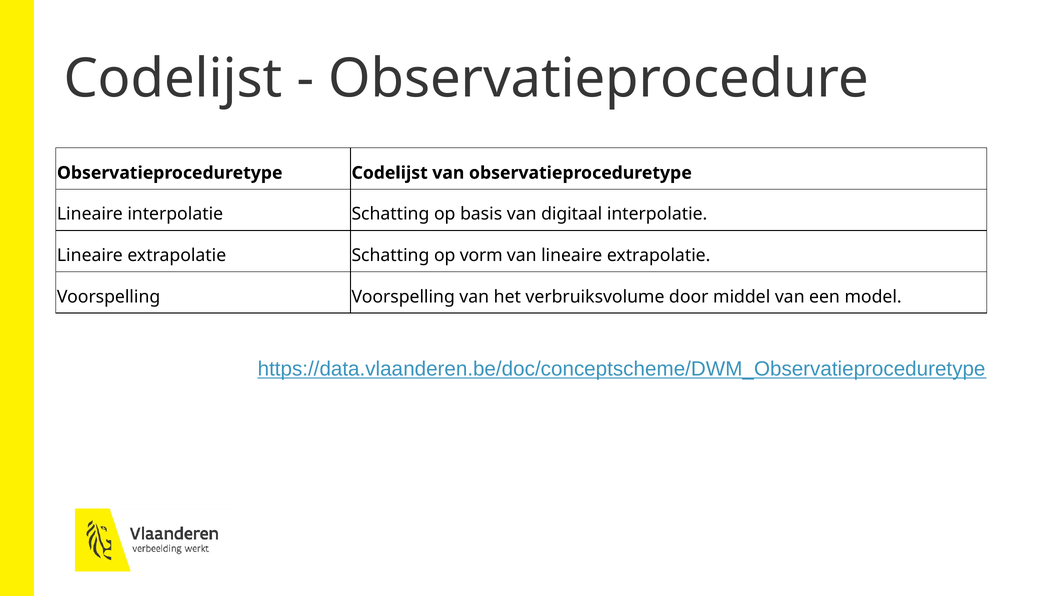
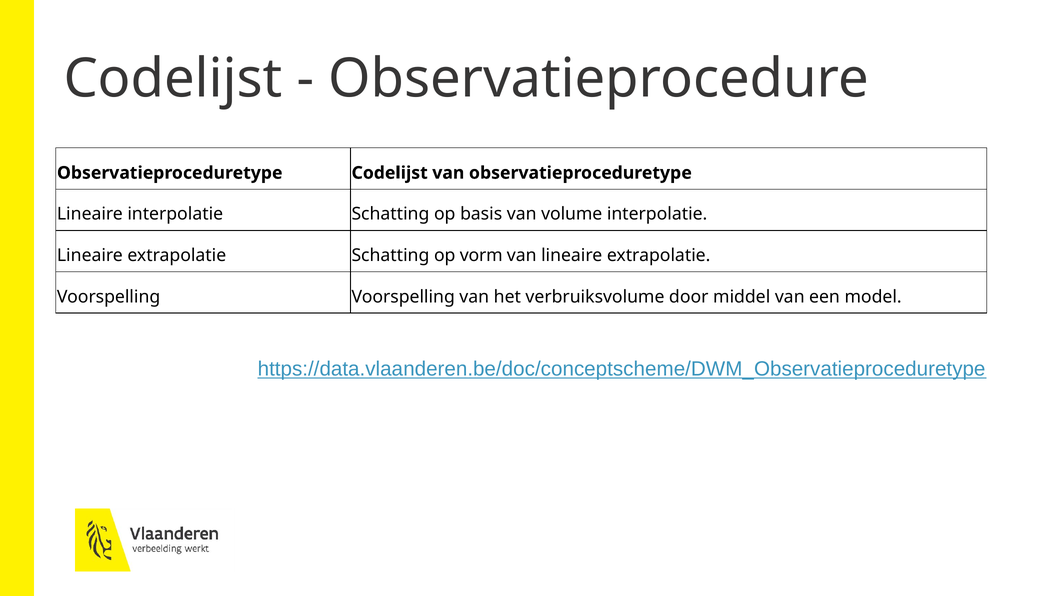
digitaal: digitaal -> volume
